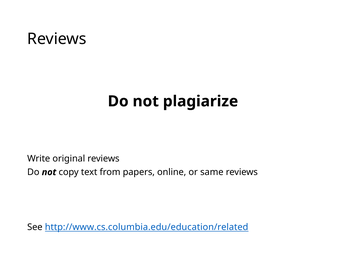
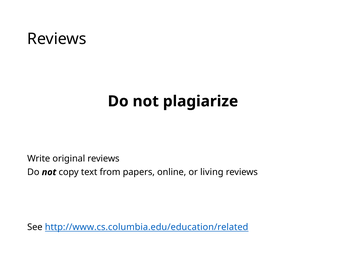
same: same -> living
